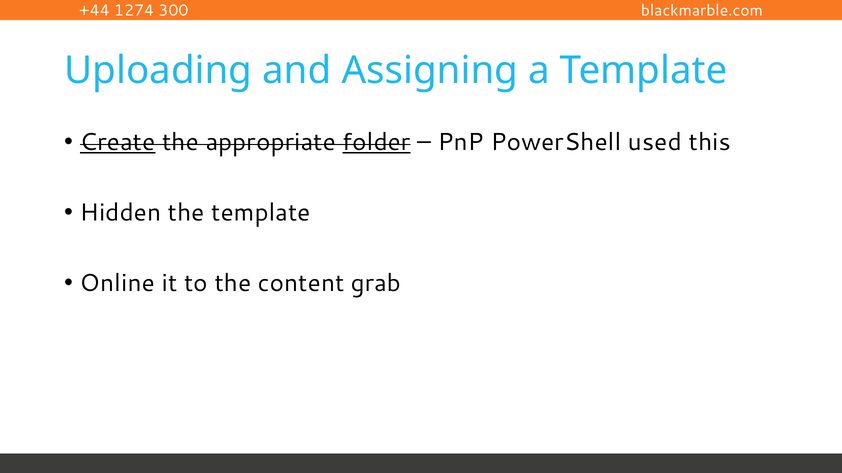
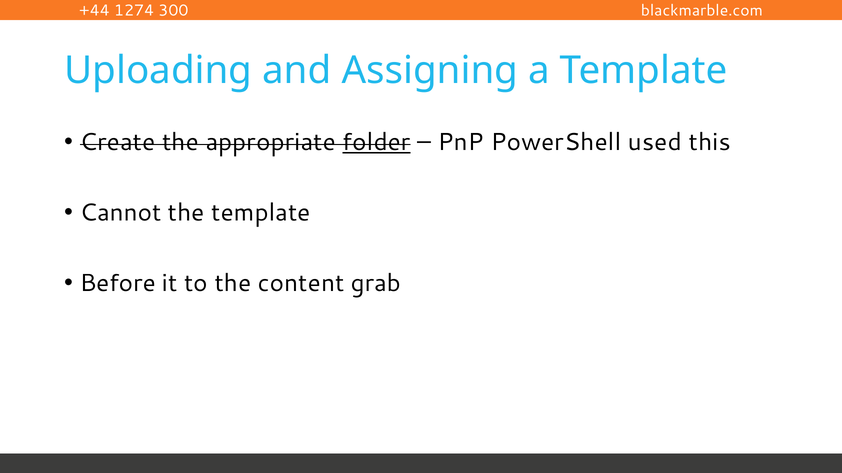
Create underline: present -> none
Hidden: Hidden -> Cannot
Online: Online -> Before
